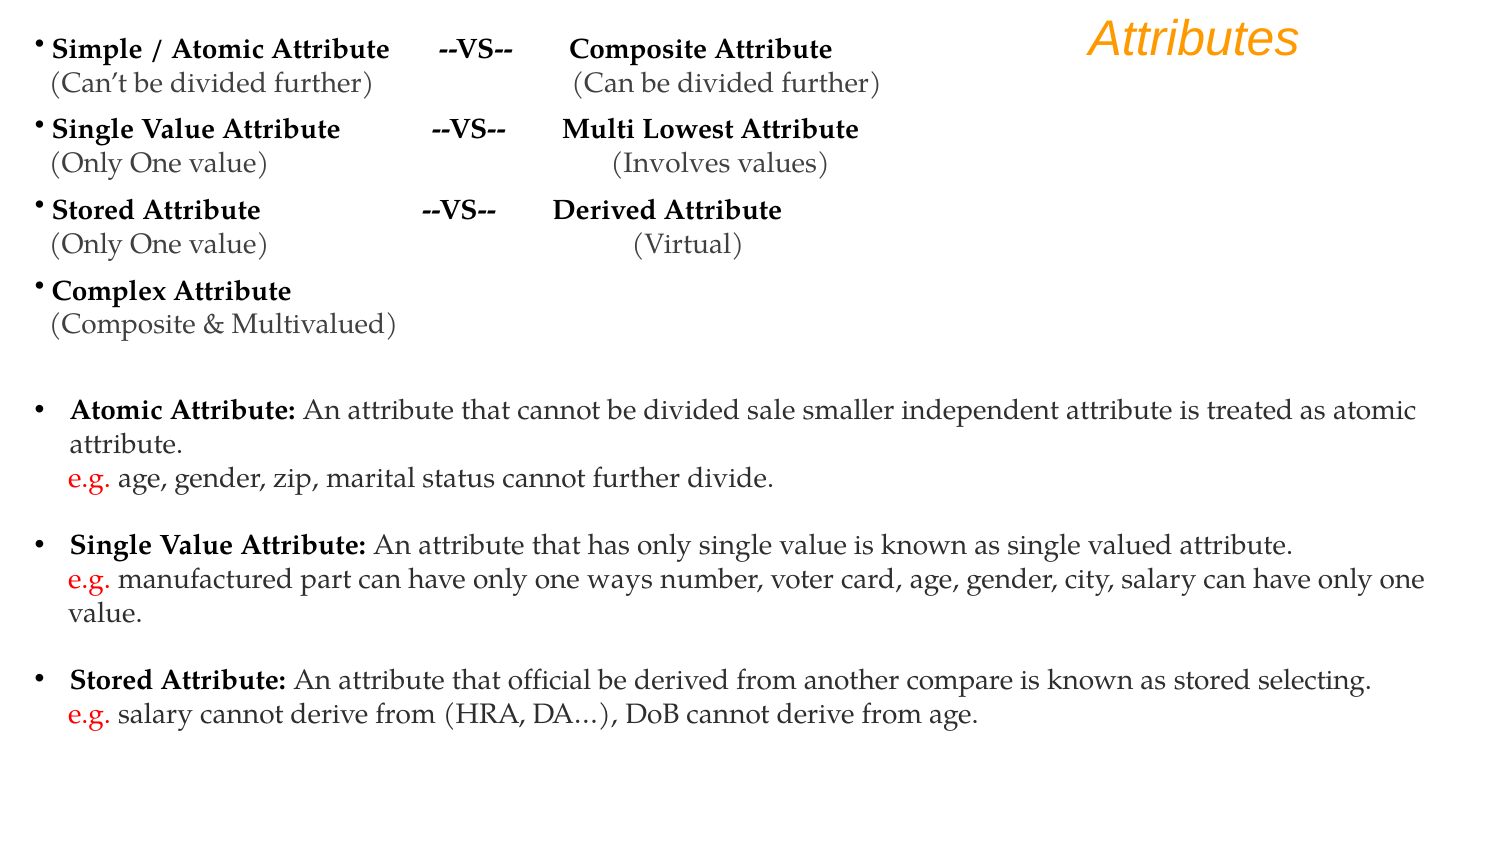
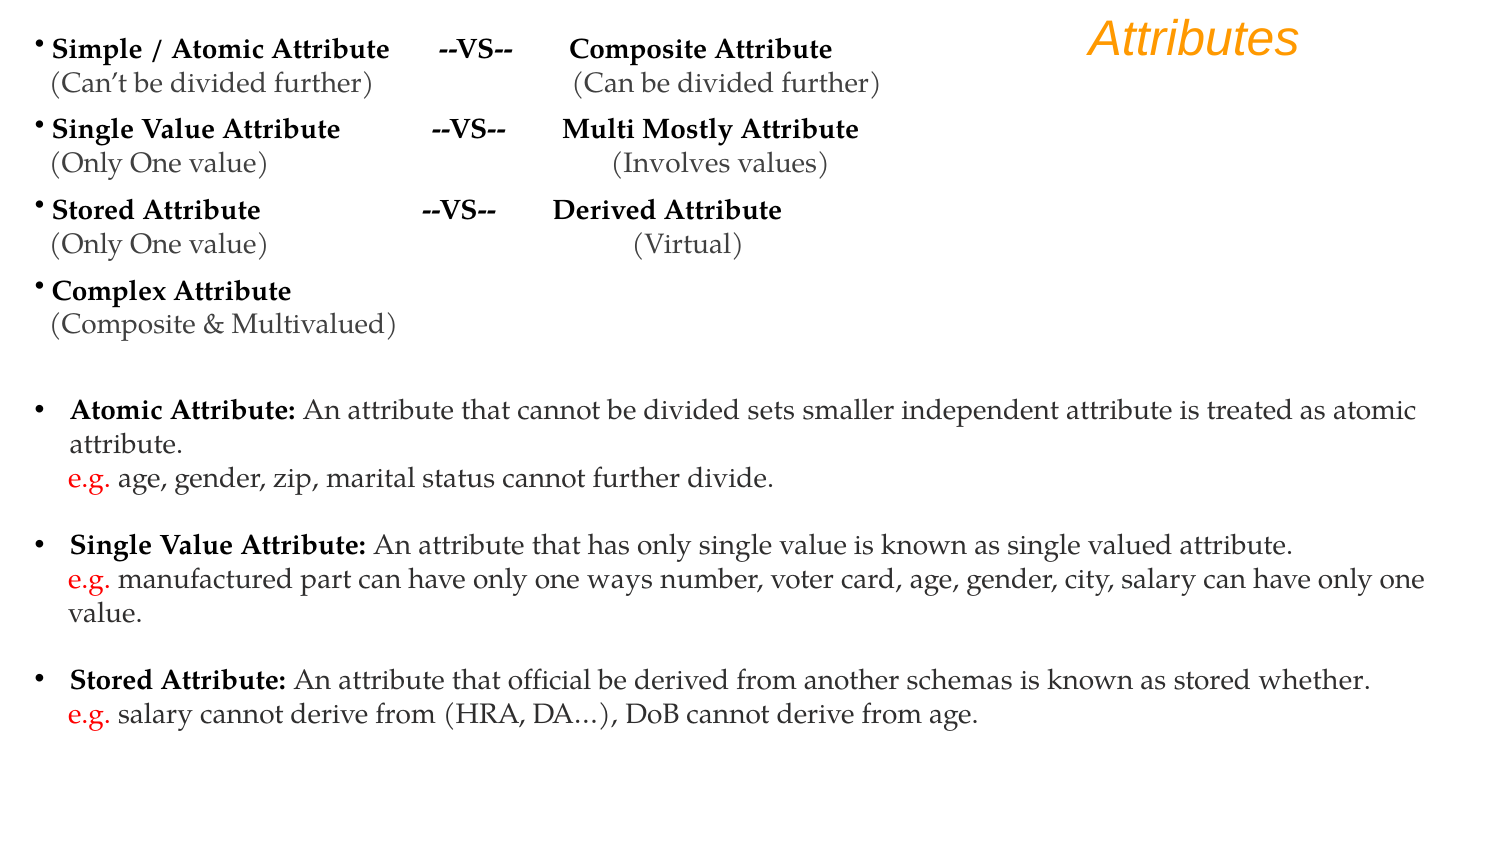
Lowest: Lowest -> Mostly
sale: sale -> sets
compare: compare -> schemas
selecting: selecting -> whether
